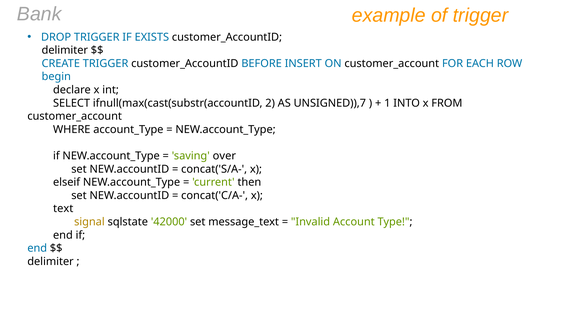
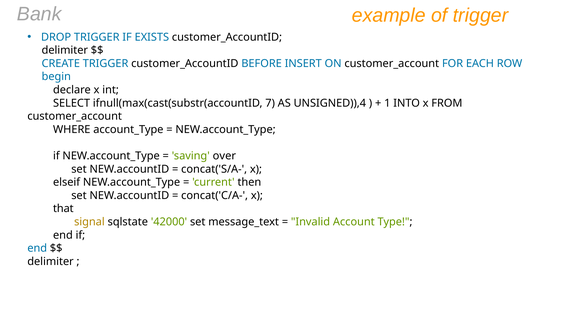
2: 2 -> 7
UNSIGNED)),7: UNSIGNED)),7 -> UNSIGNED)),4
text: text -> that
